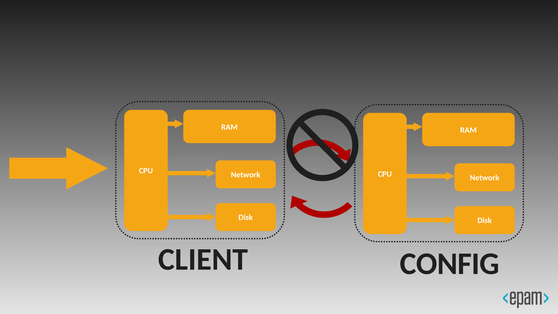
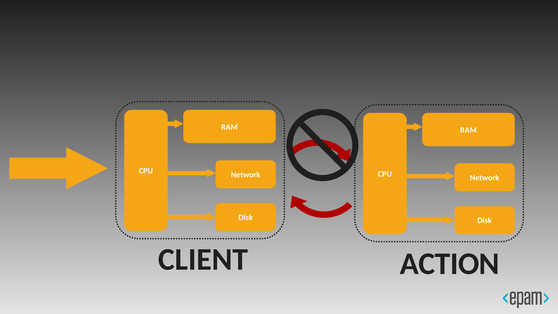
CONFIG: CONFIG -> ACTION
